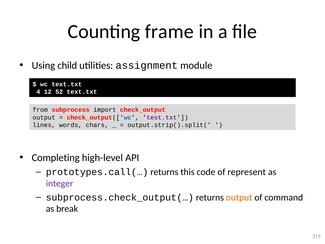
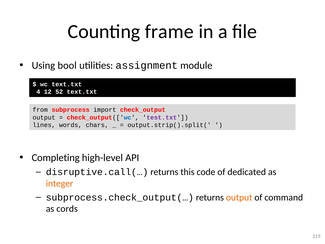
child: child -> bool
prototypes.call(…: prototypes.call(… -> disruptive.call(…
represent: represent -> dedicated
integer colour: purple -> orange
break: break -> cords
